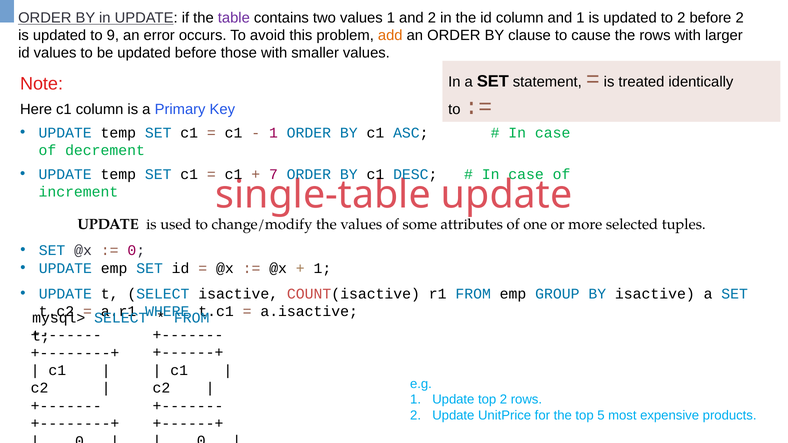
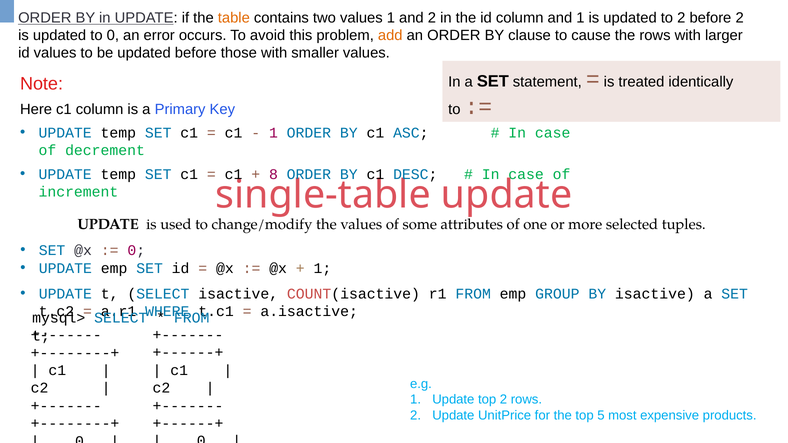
table colour: purple -> orange
to 9: 9 -> 0
7: 7 -> 8
